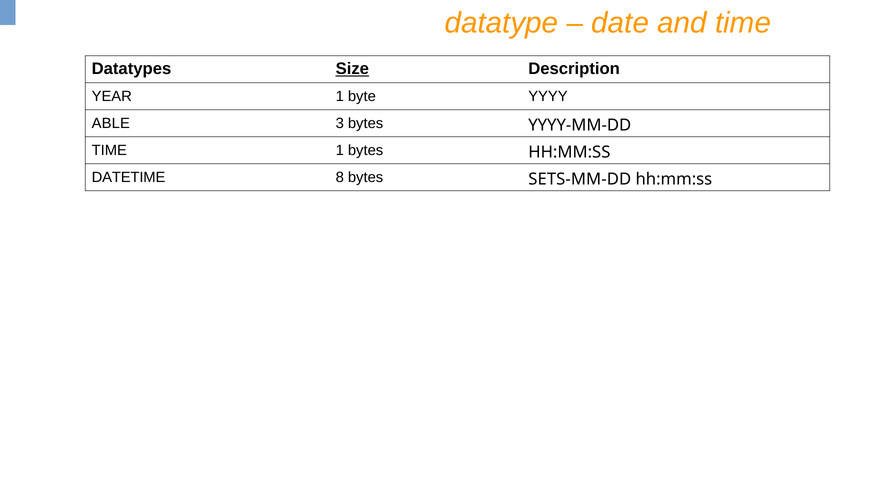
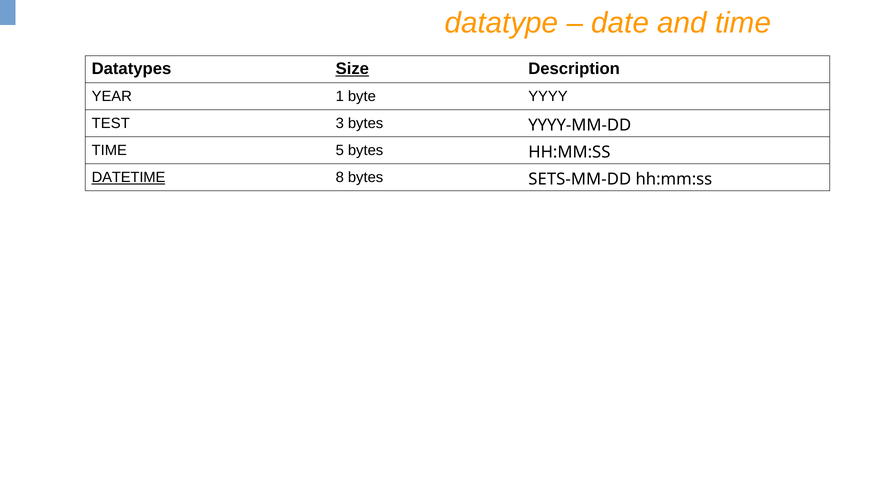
ABLE: ABLE -> TEST
TIME 1: 1 -> 5
DATETIME underline: none -> present
